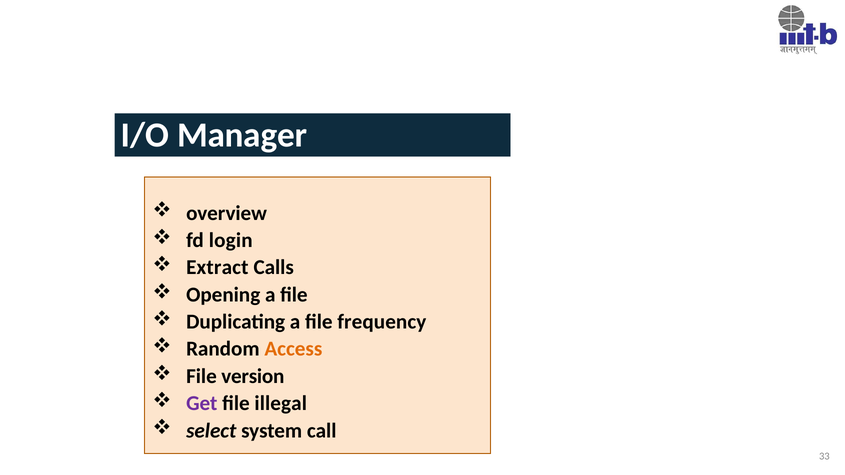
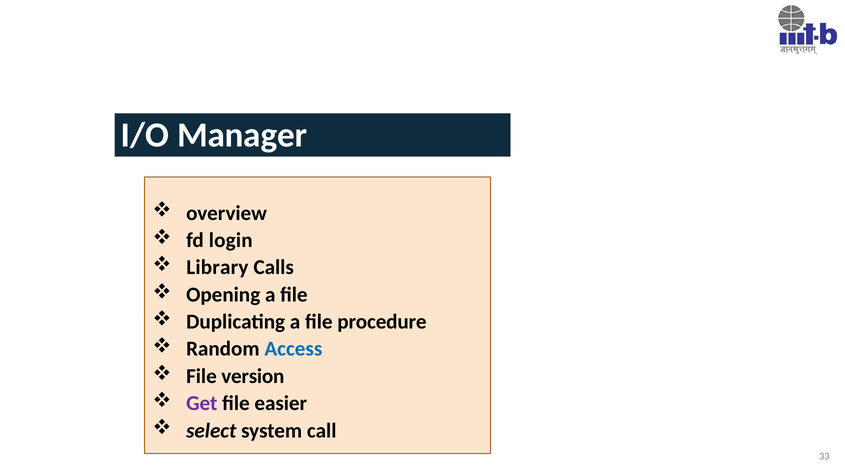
Extract: Extract -> Library
frequency: frequency -> procedure
Access colour: orange -> blue
illegal: illegal -> easier
